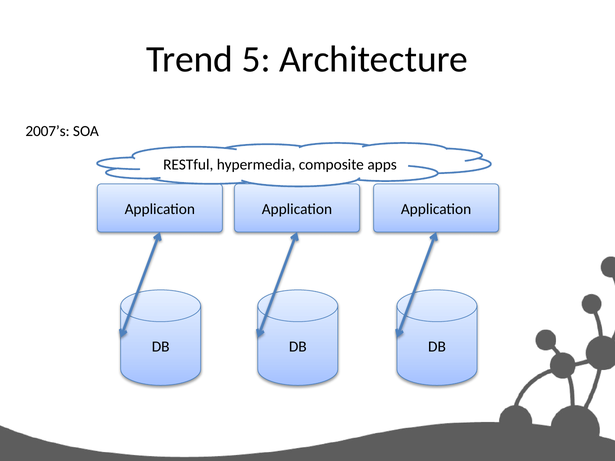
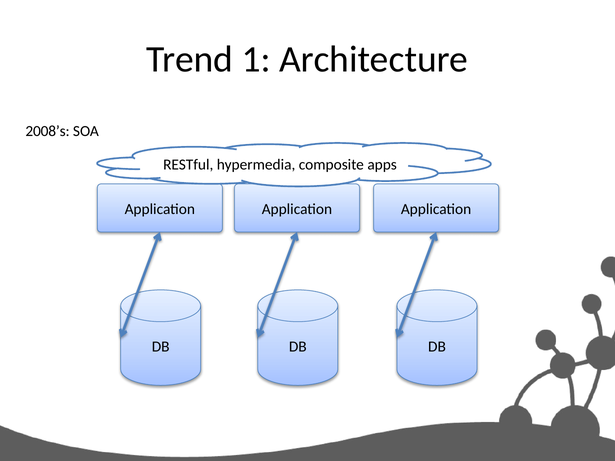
5: 5 -> 1
2007’s: 2007’s -> 2008’s
